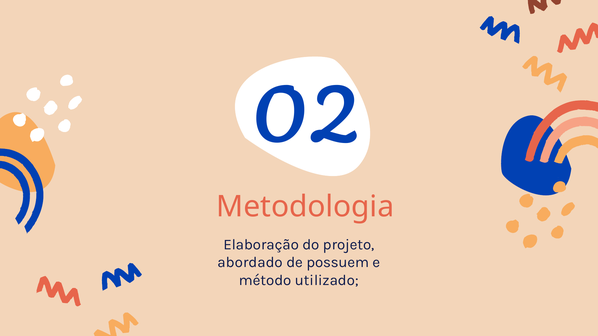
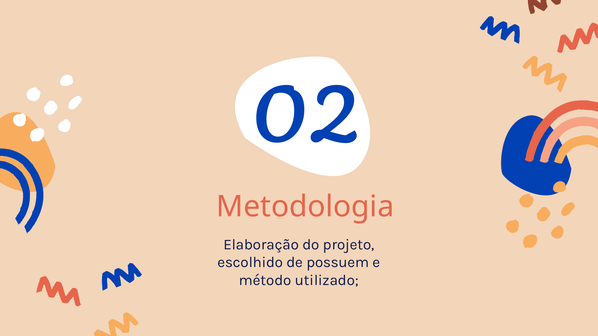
abordado: abordado -> escolhido
